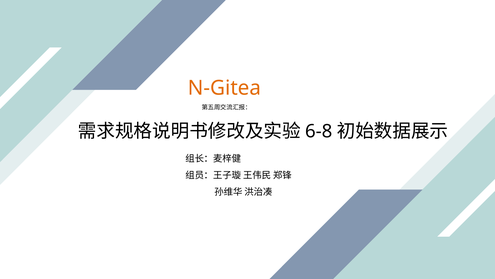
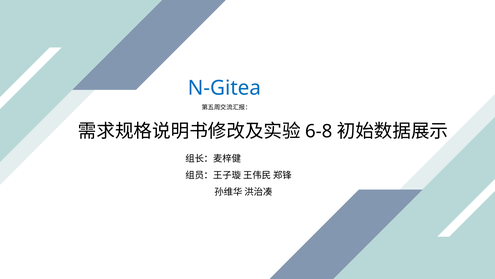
N-Gitea colour: orange -> blue
